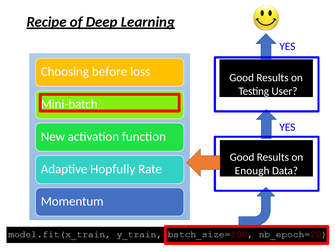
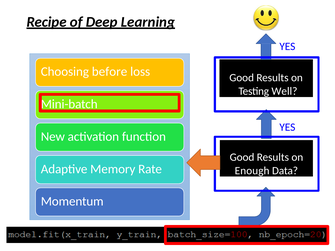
User: User -> Well
Hopfully: Hopfully -> Memory
